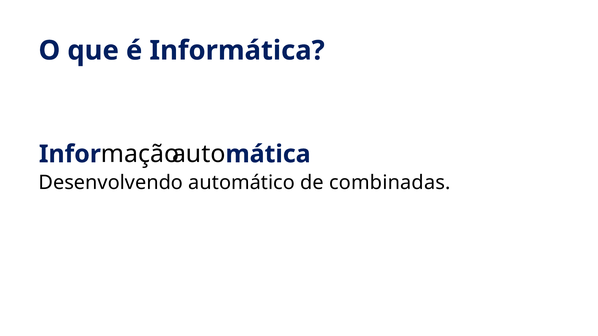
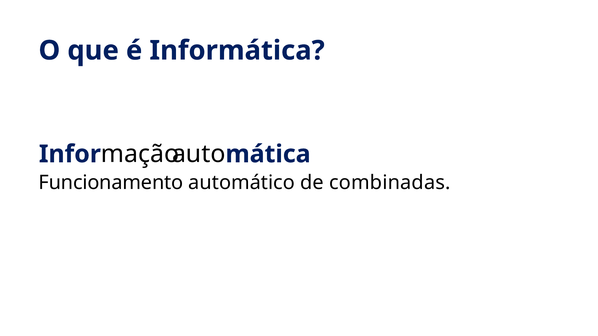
Desenvolvendo: Desenvolvendo -> Funcionamento
